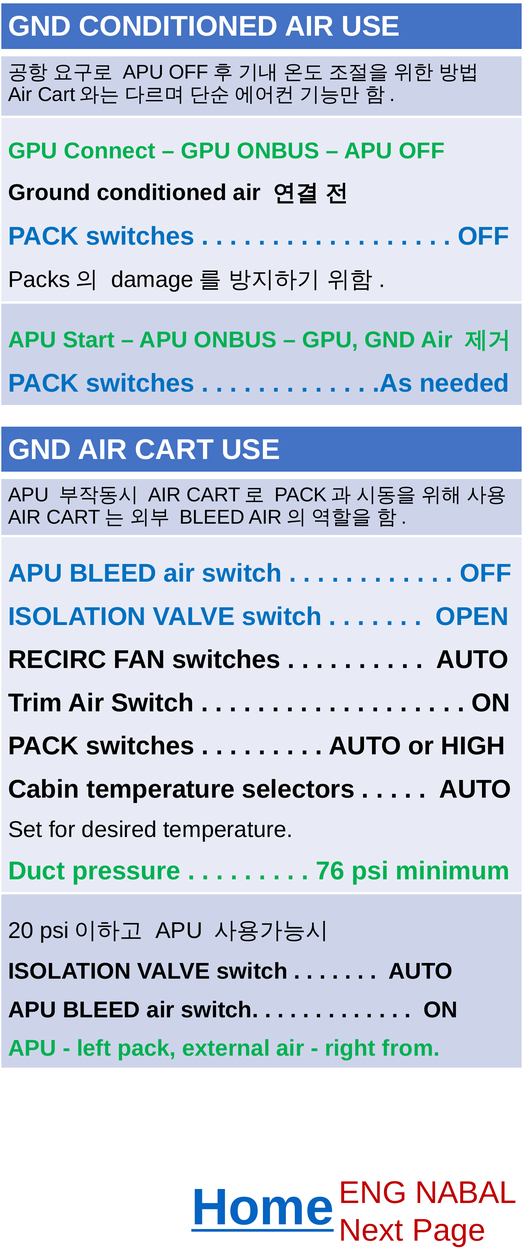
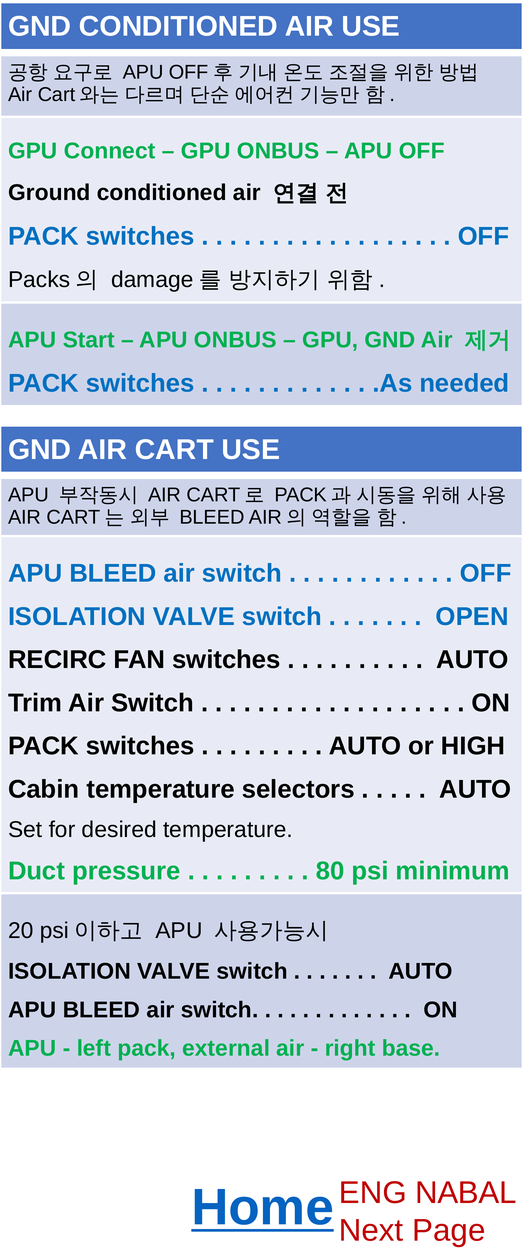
76: 76 -> 80
from: from -> base
